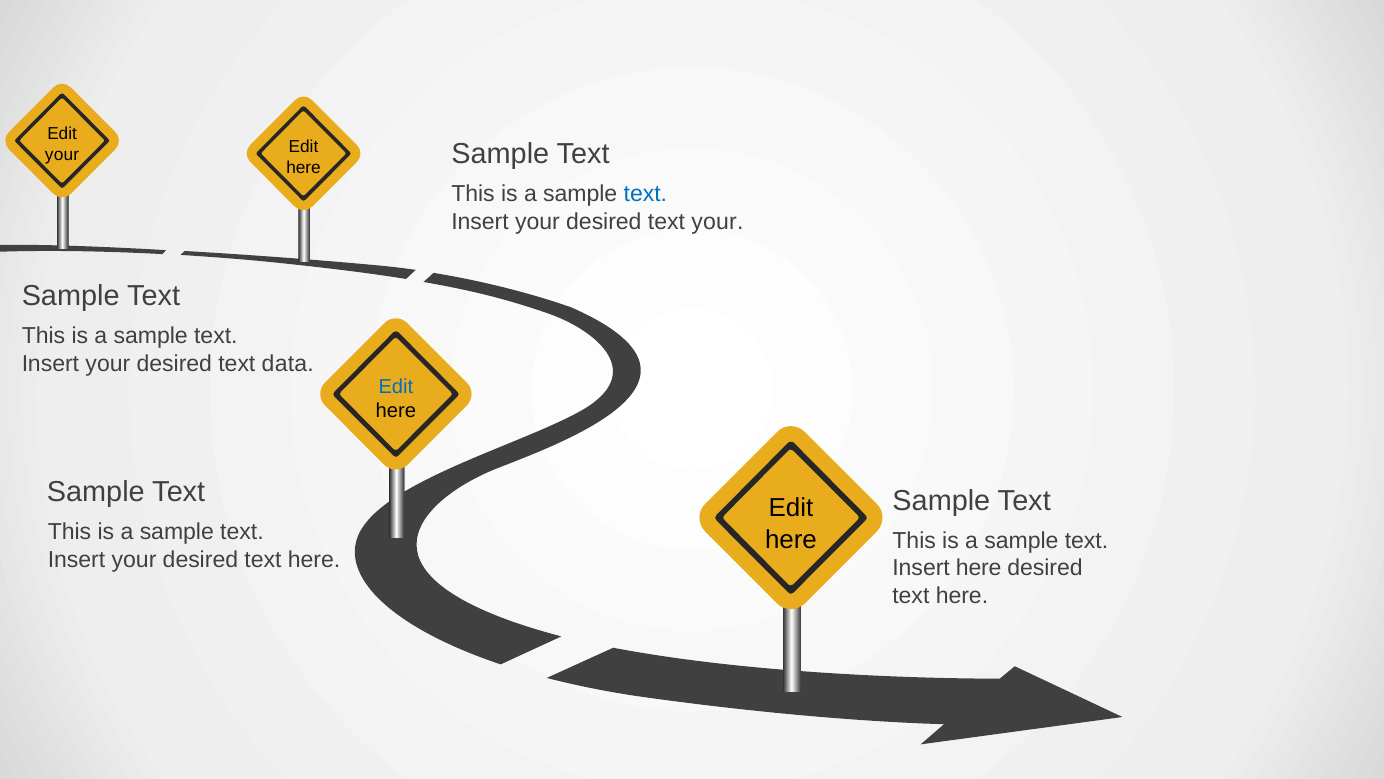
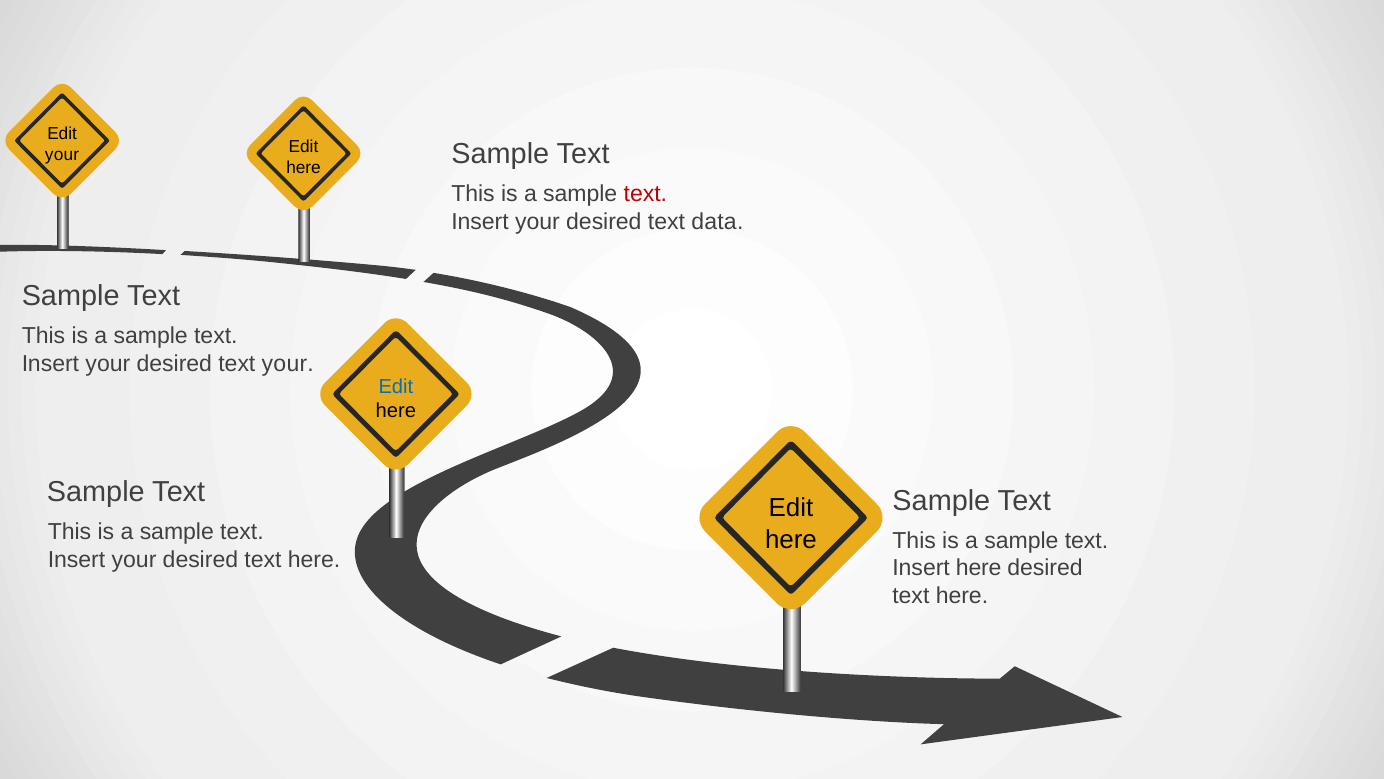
text at (645, 194) colour: blue -> red
text your: your -> data
text data: data -> your
